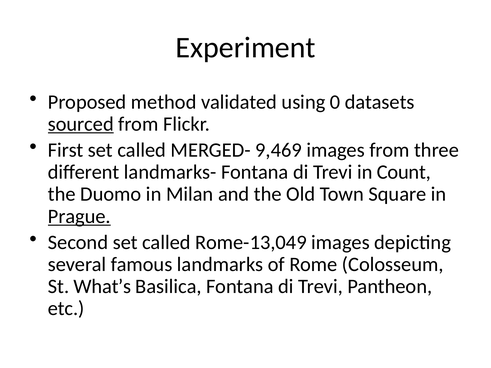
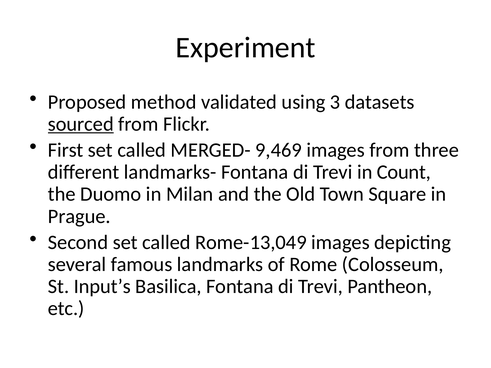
0: 0 -> 3
Prague underline: present -> none
What’s: What’s -> Input’s
